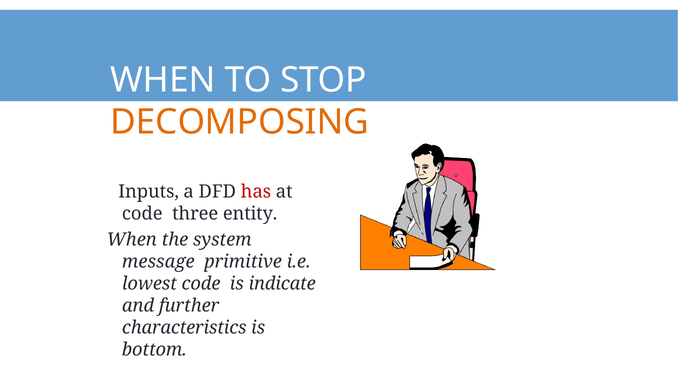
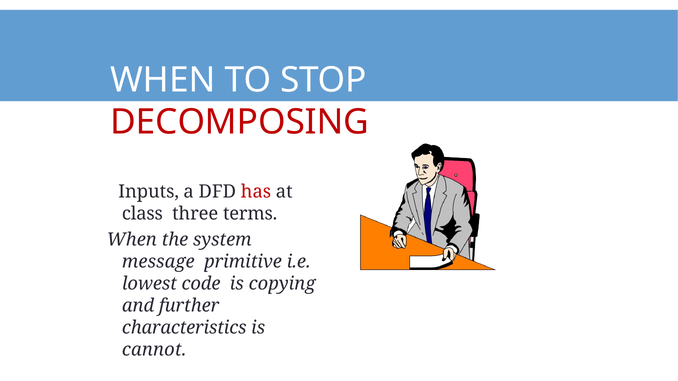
DECOMPOSING colour: orange -> red
code at (142, 214): code -> class
entity: entity -> terms
indicate: indicate -> copying
bottom: bottom -> cannot
